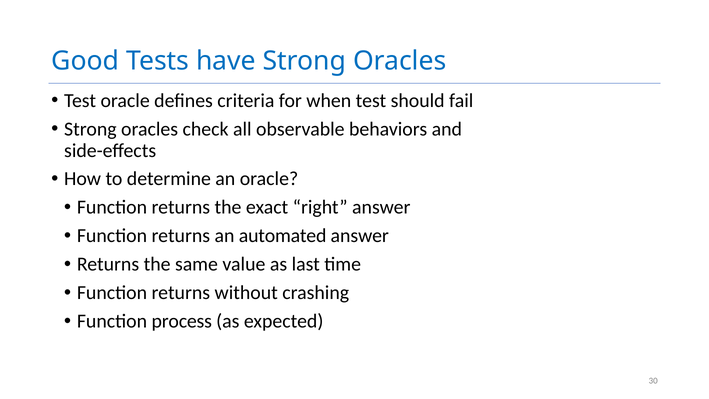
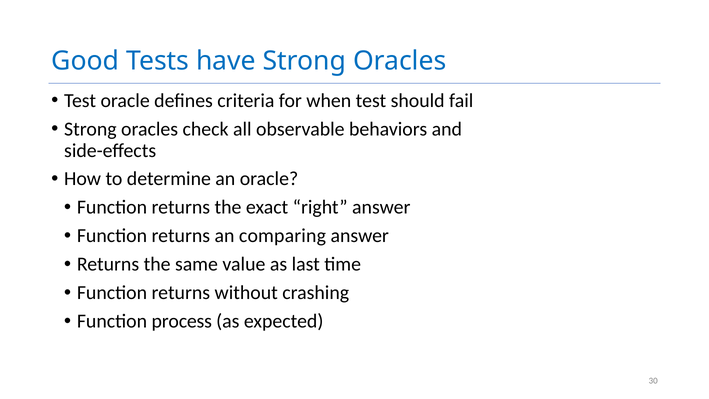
automated: automated -> comparing
